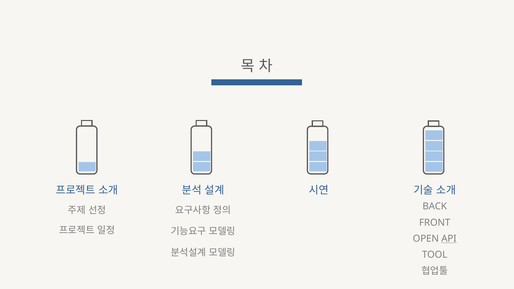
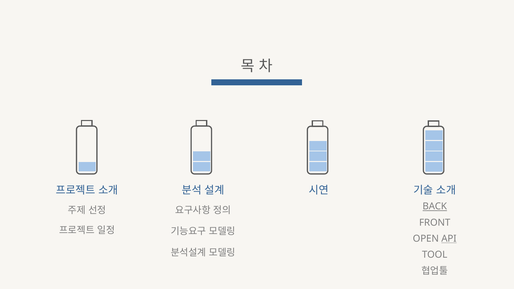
BACK underline: none -> present
